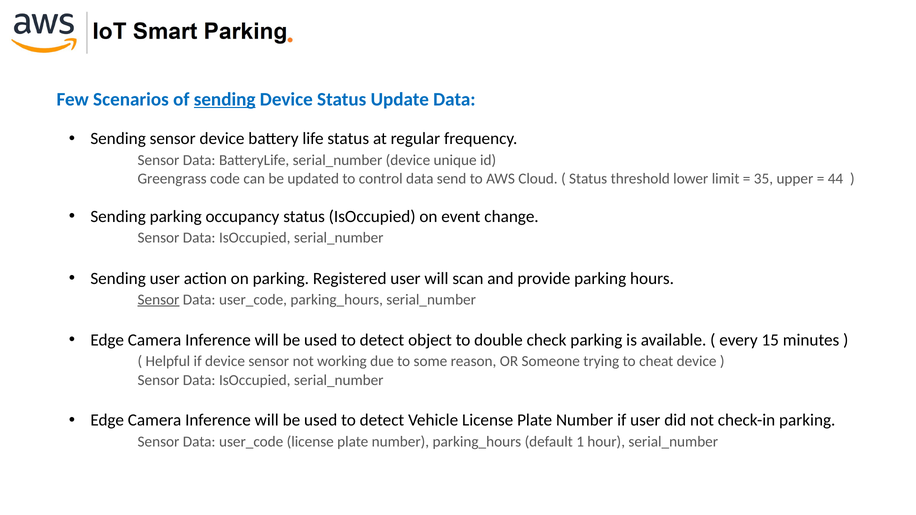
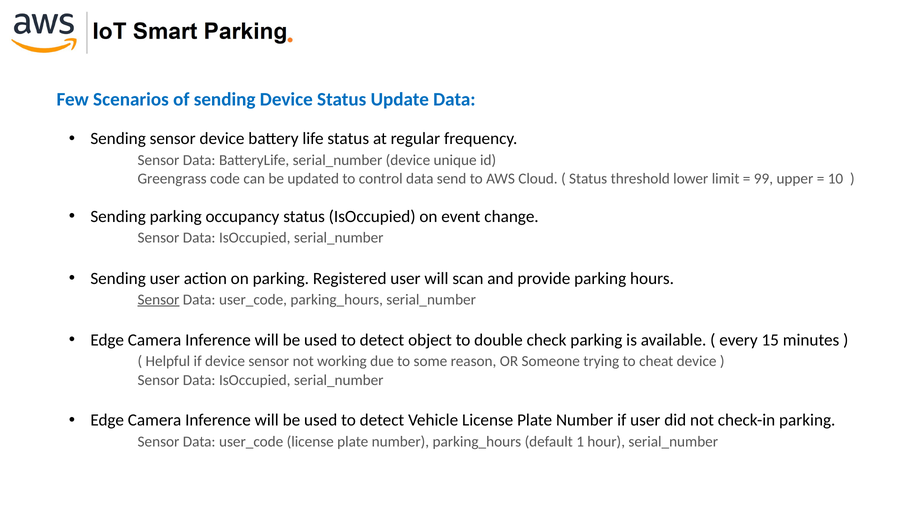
sending at (225, 99) underline: present -> none
35: 35 -> 99
44: 44 -> 10
